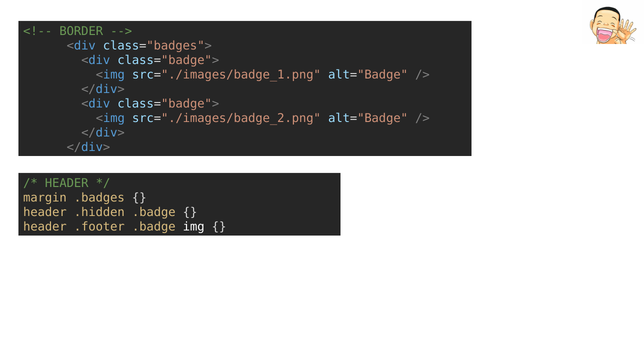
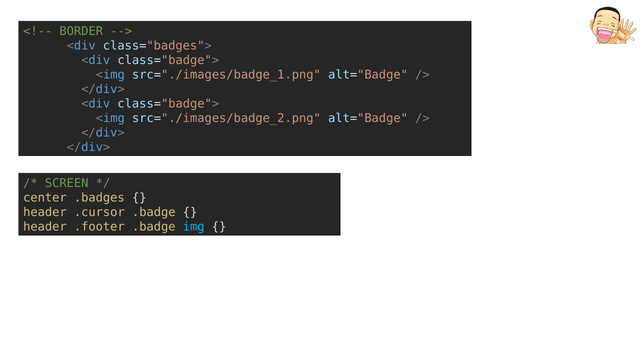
HEADER at (67, 183): HEADER -> SCREEN
margin: margin -> center
.hidden: .hidden -> .cursor
img colour: white -> light blue
